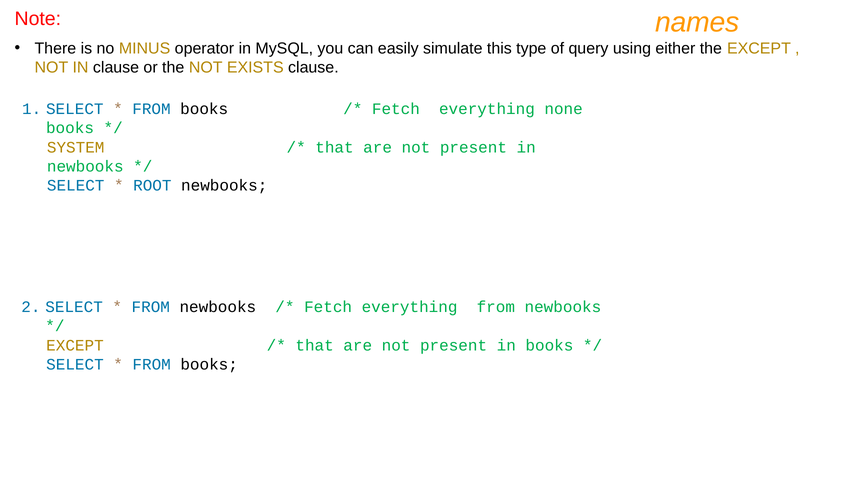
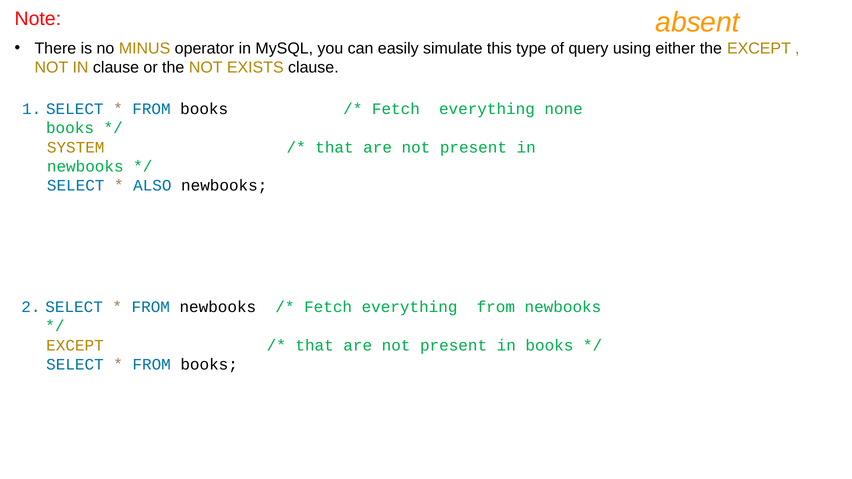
names: names -> absent
ROOT: ROOT -> ALSO
